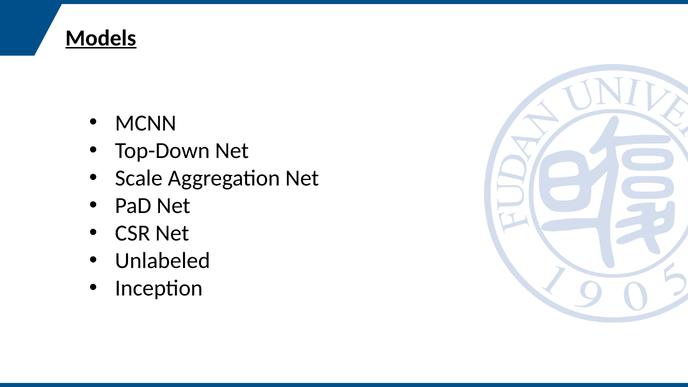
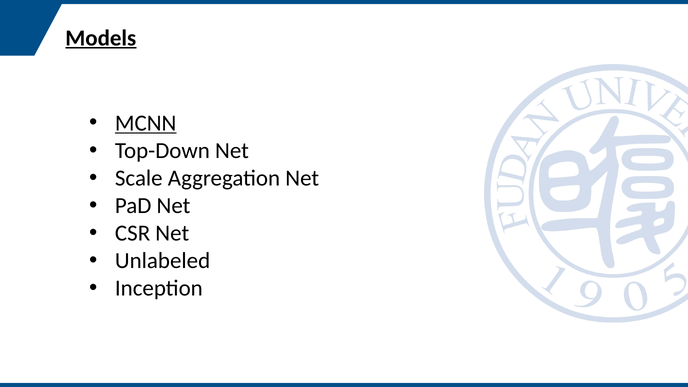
MCNN underline: none -> present
